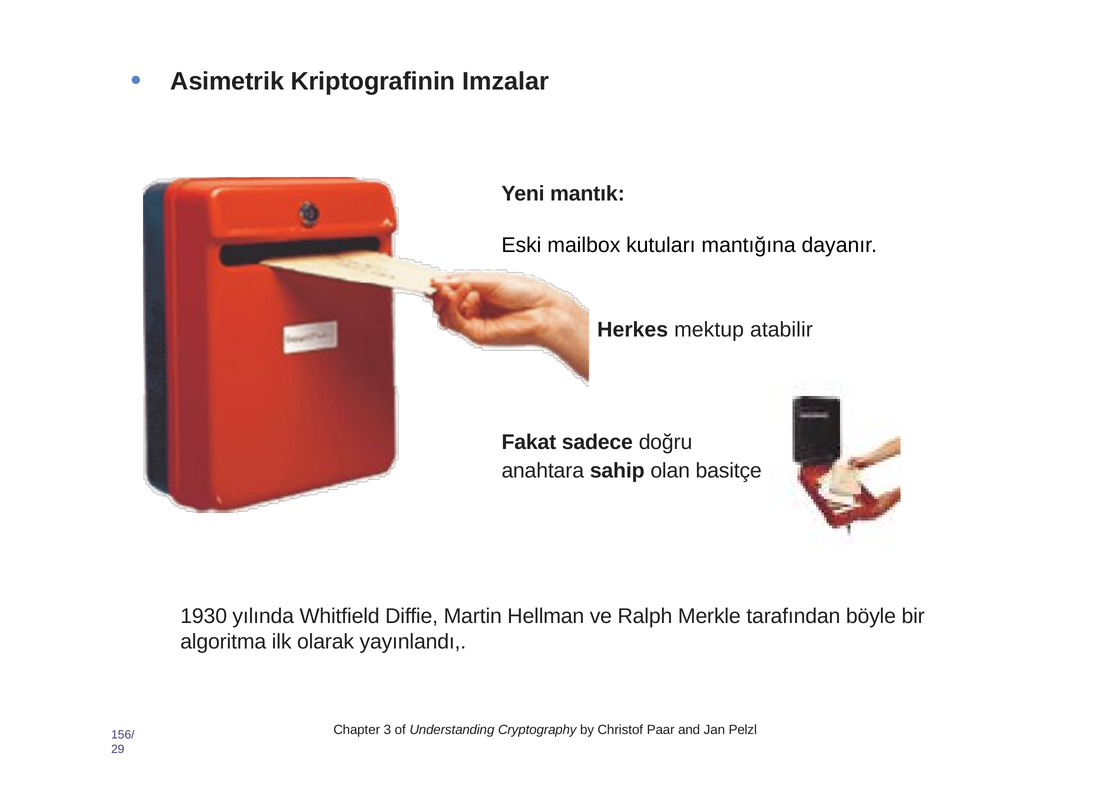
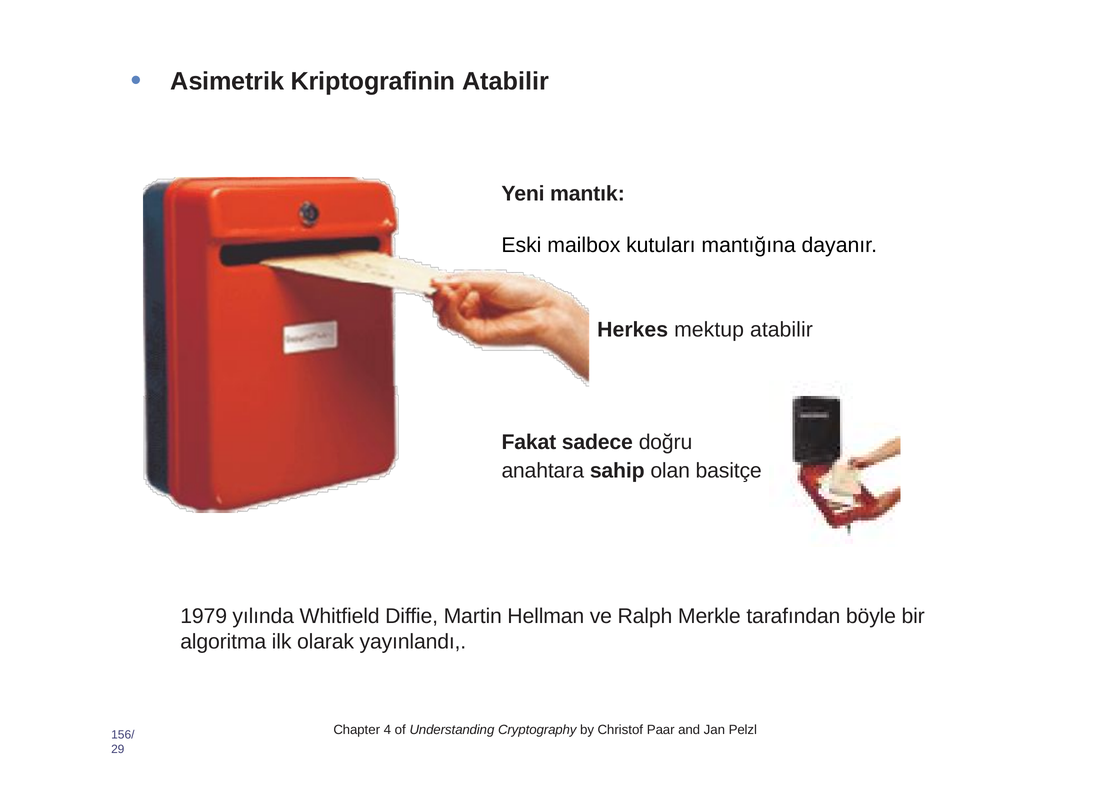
Kriptografinin Imzalar: Imzalar -> Atabilir
1930: 1930 -> 1979
3: 3 -> 4
